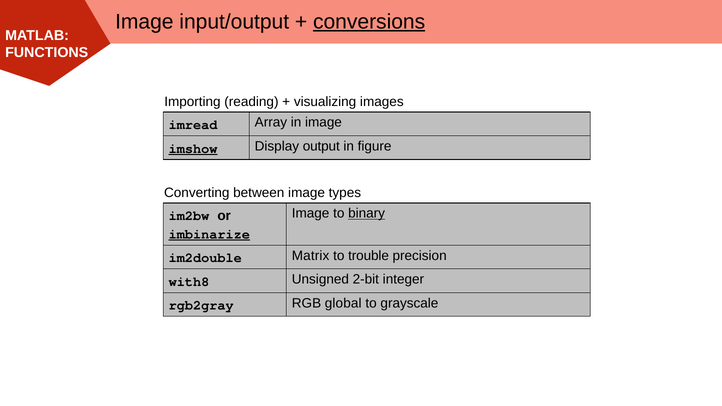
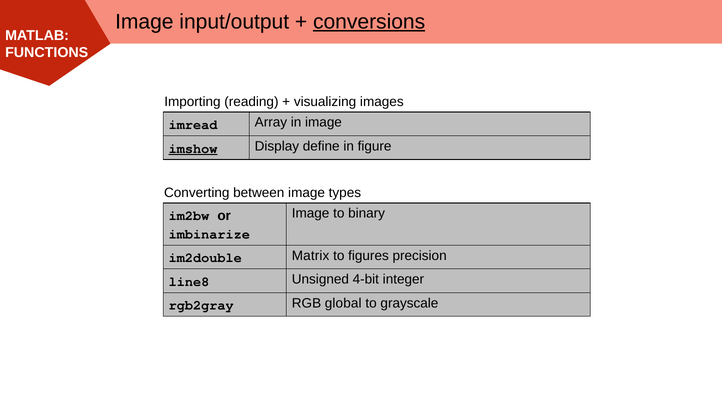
output: output -> define
binary underline: present -> none
imbinarize underline: present -> none
trouble: trouble -> figures
with8: with8 -> line8
2-bit: 2-bit -> 4-bit
